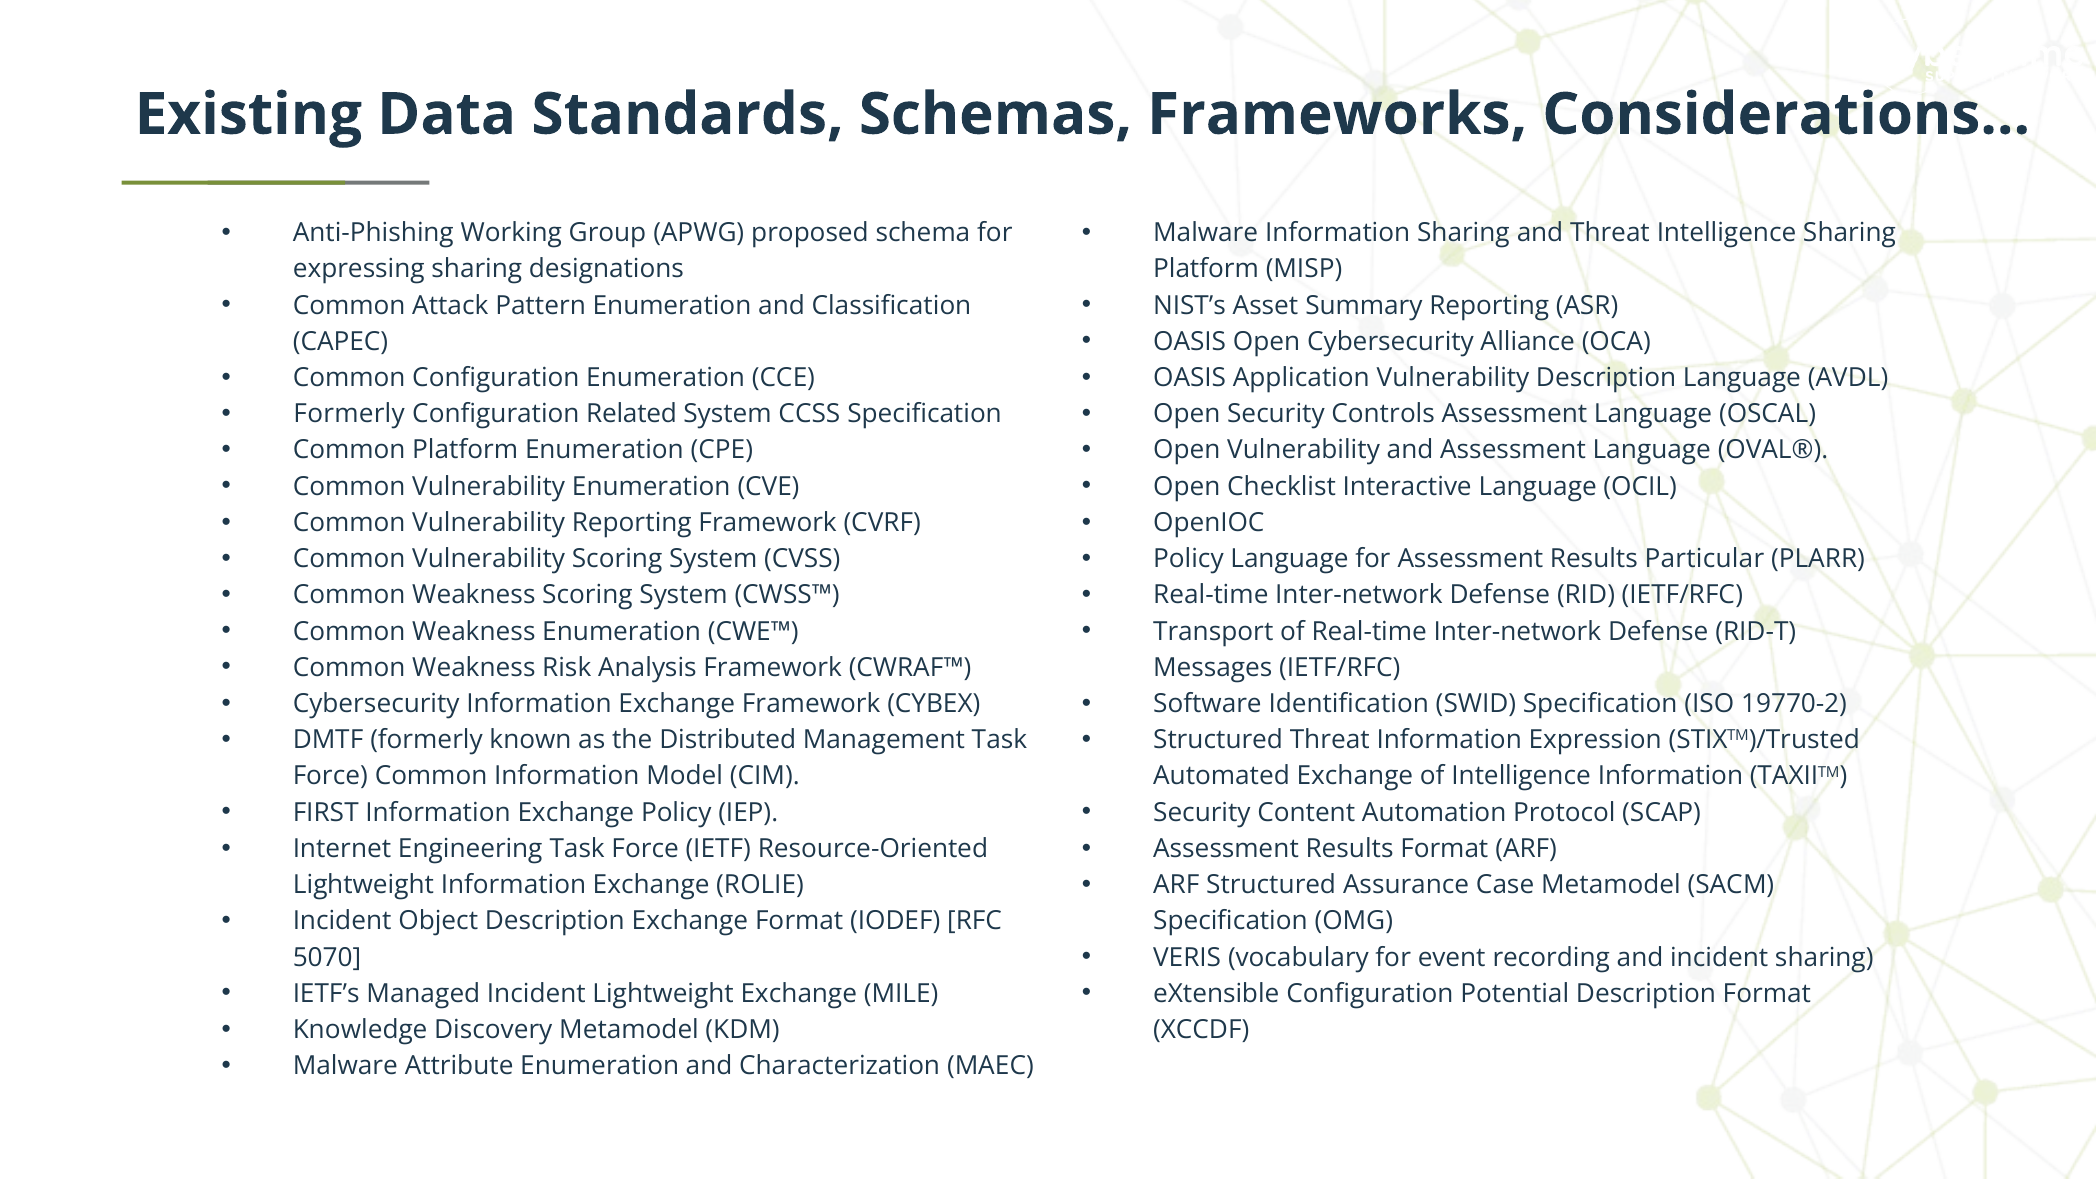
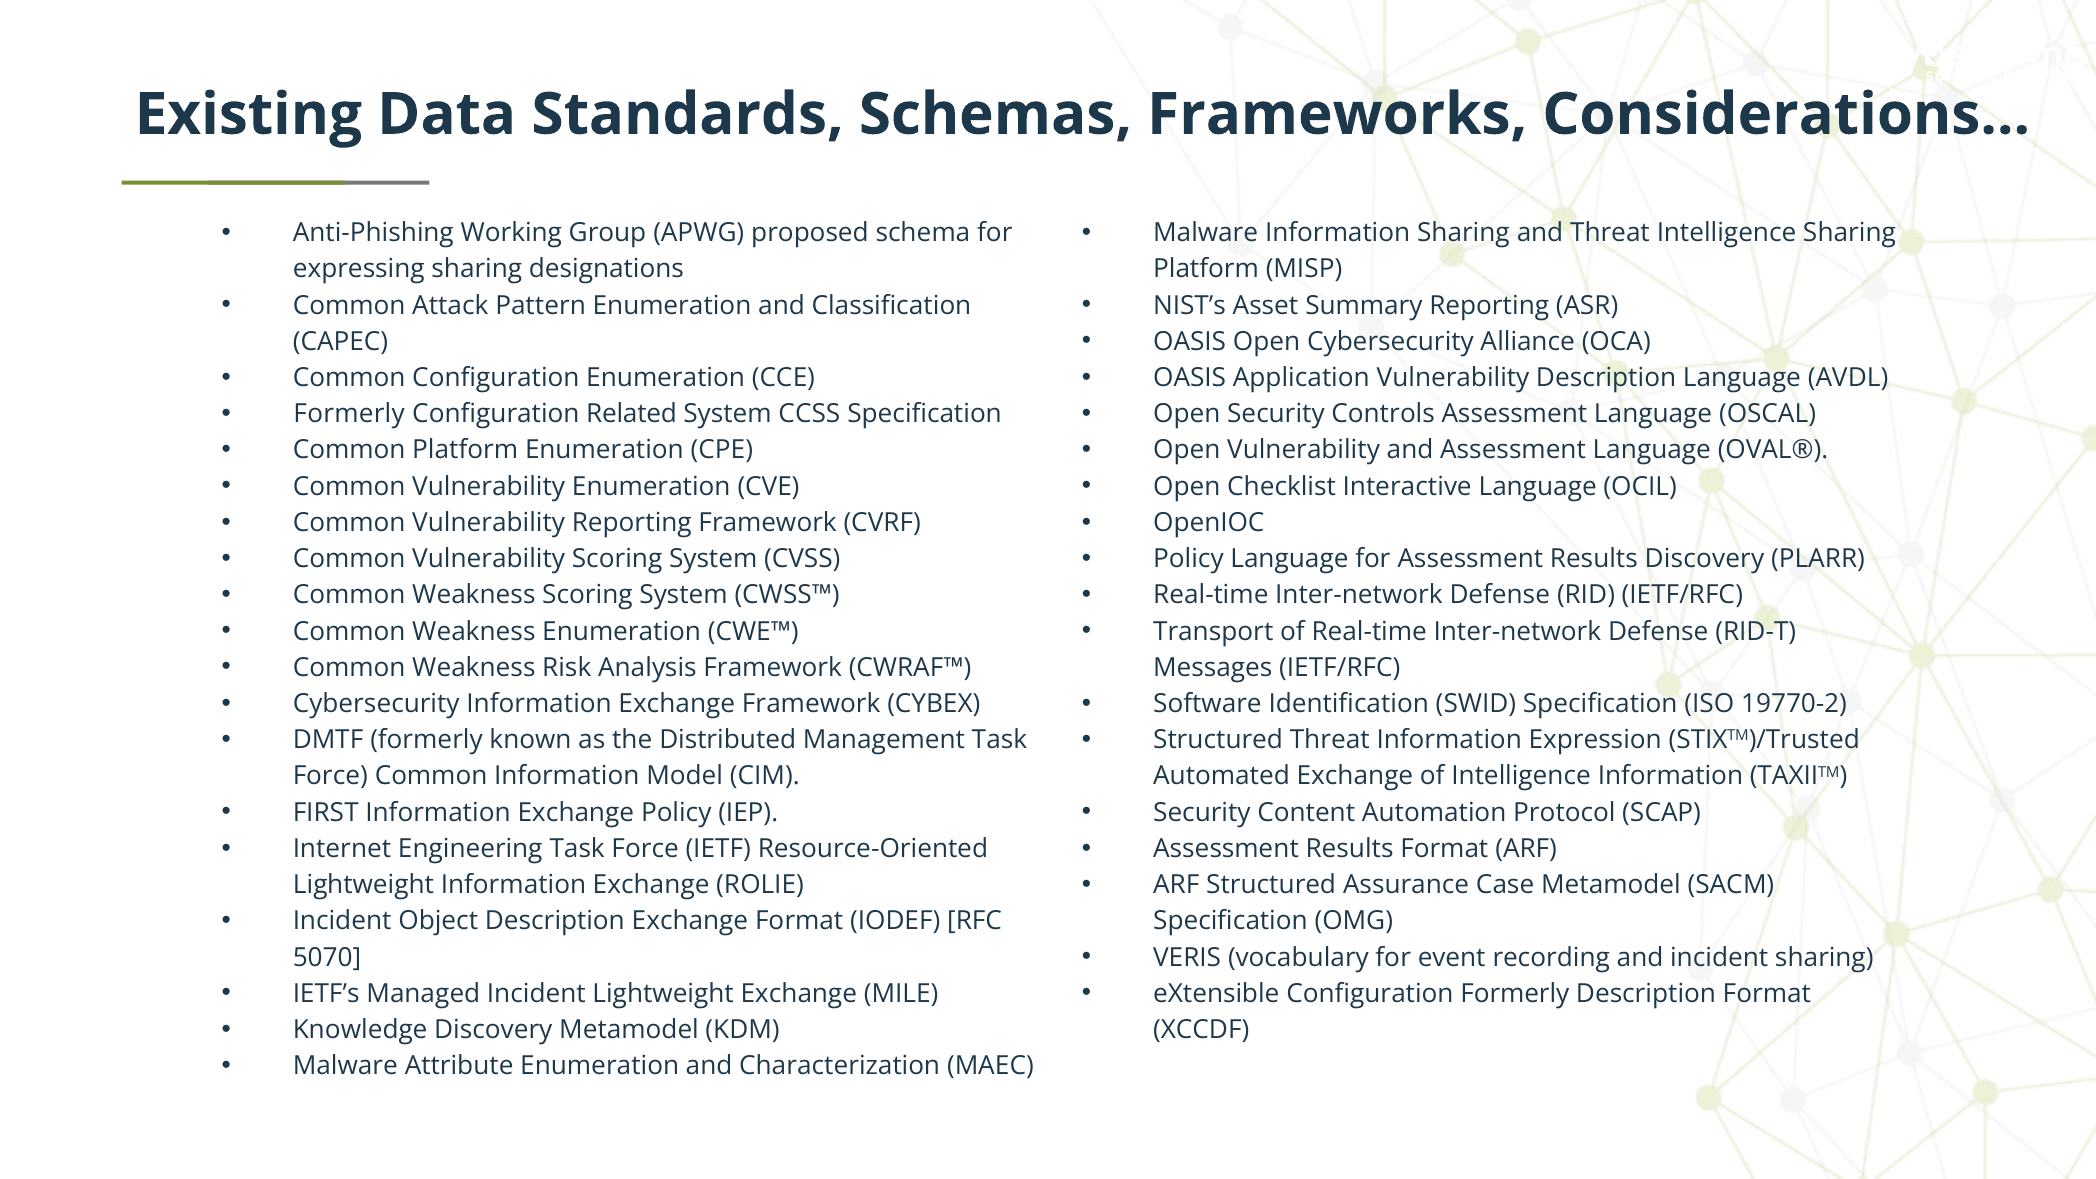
Results Particular: Particular -> Discovery
Configuration Potential: Potential -> Formerly
